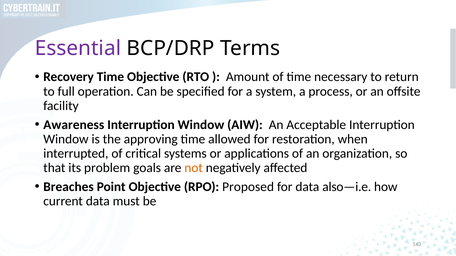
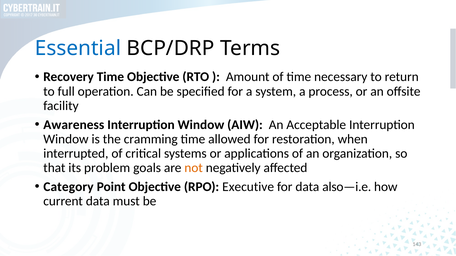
Essential colour: purple -> blue
approving: approving -> cramming
Breaches: Breaches -> Category
Proposed: Proposed -> Executive
